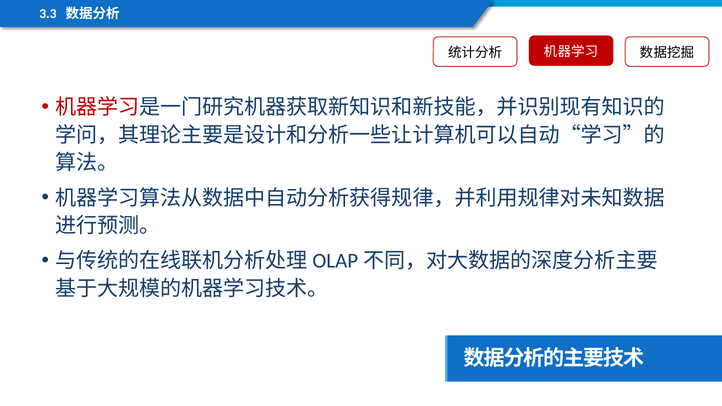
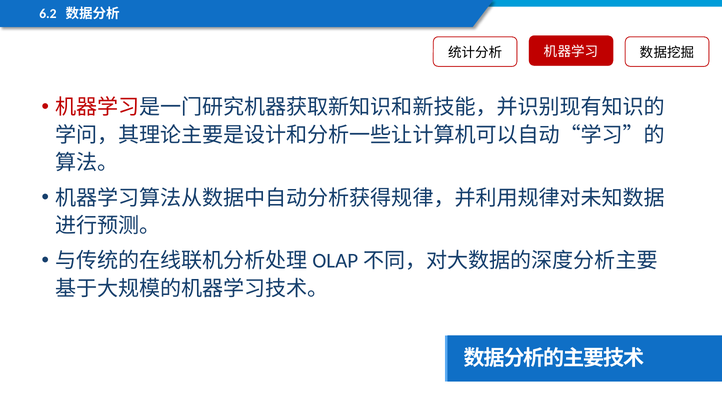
3.3: 3.3 -> 6.2
